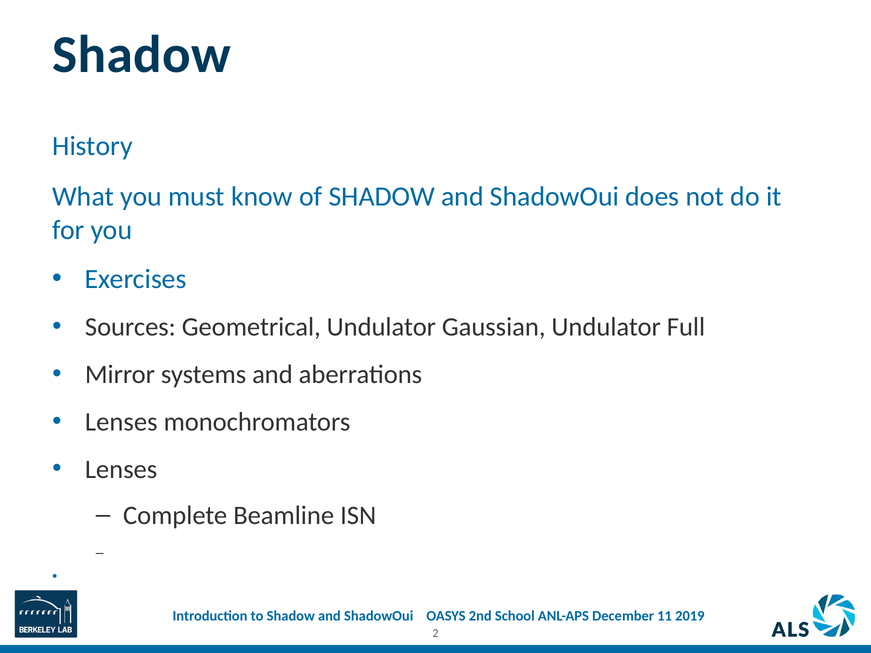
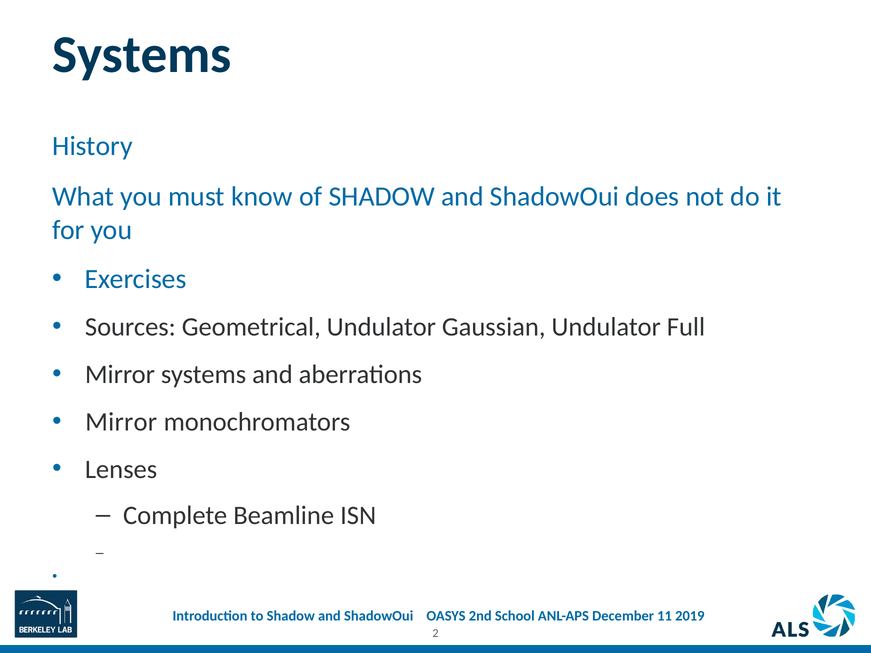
Shadow at (141, 55): Shadow -> Systems
Lenses at (121, 422): Lenses -> Mirror
